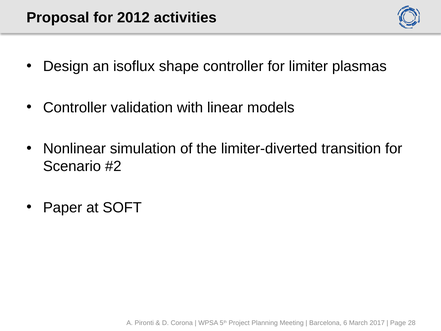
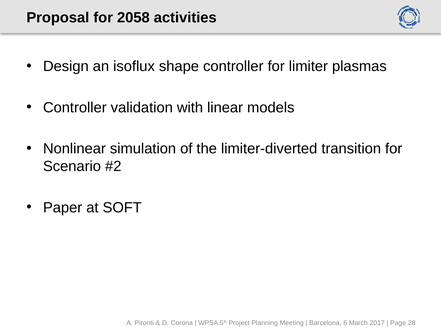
2012: 2012 -> 2058
